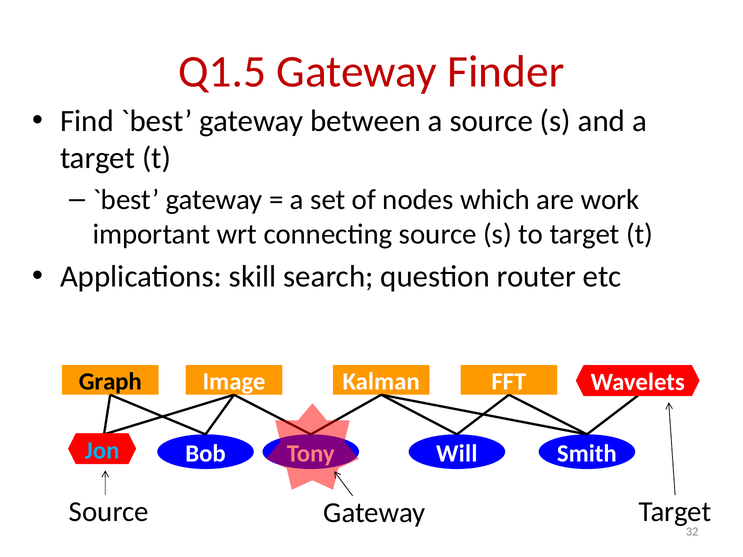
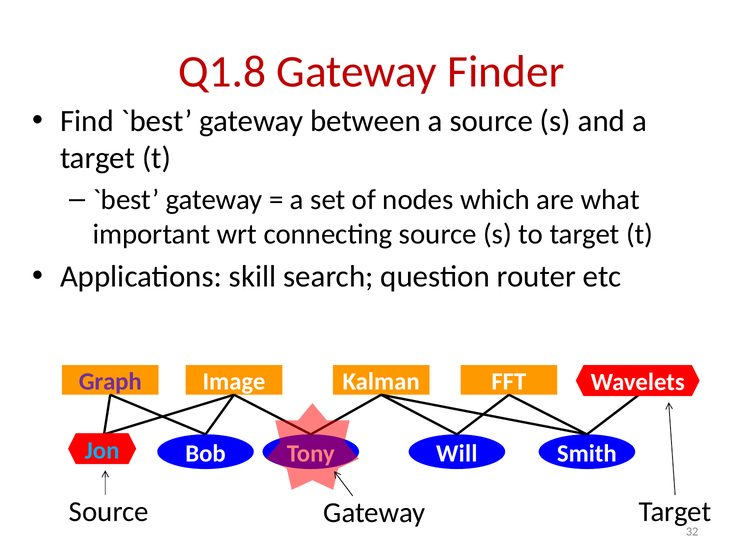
Q1.5: Q1.5 -> Q1.8
work: work -> what
Graph colour: black -> purple
